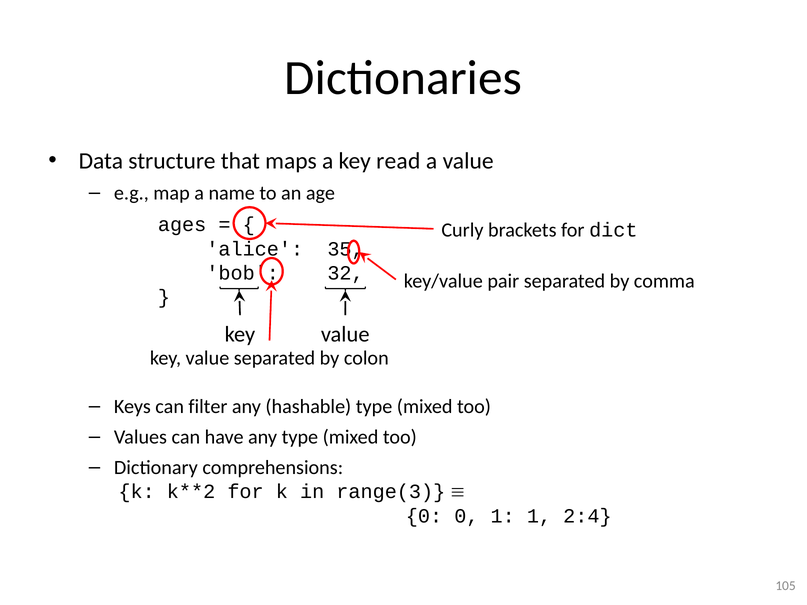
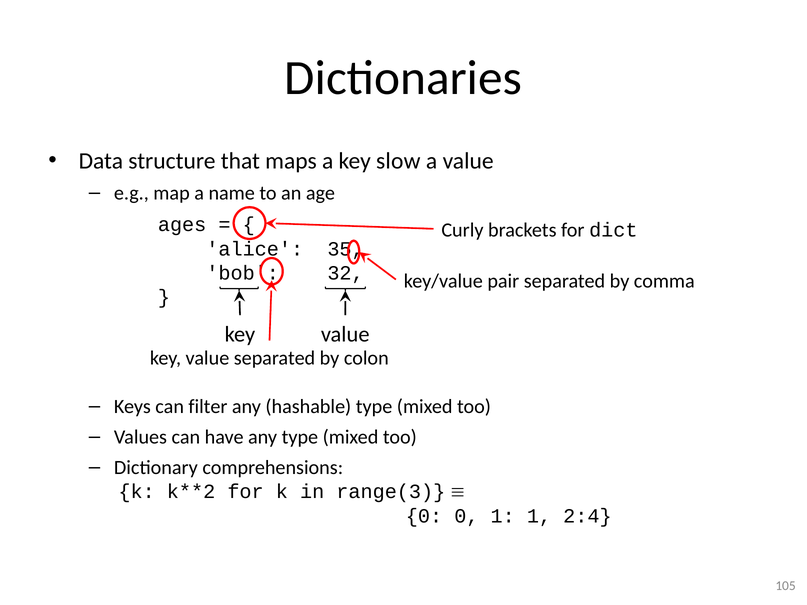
read: read -> slow
